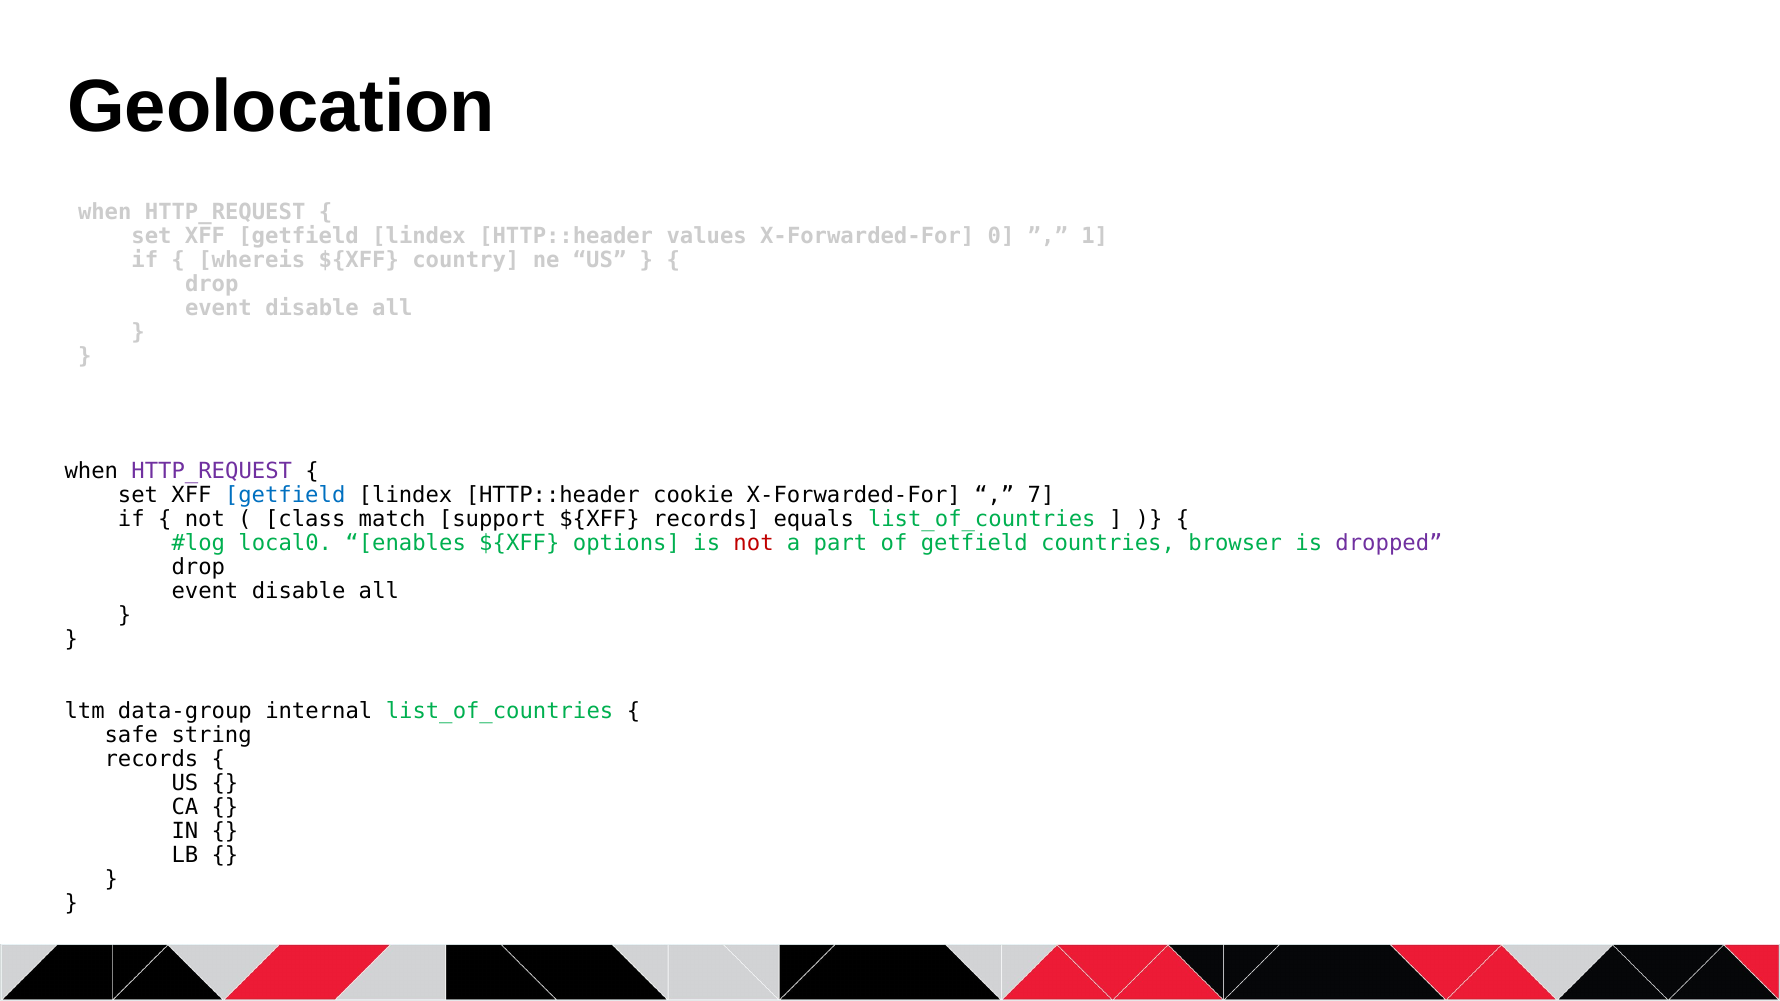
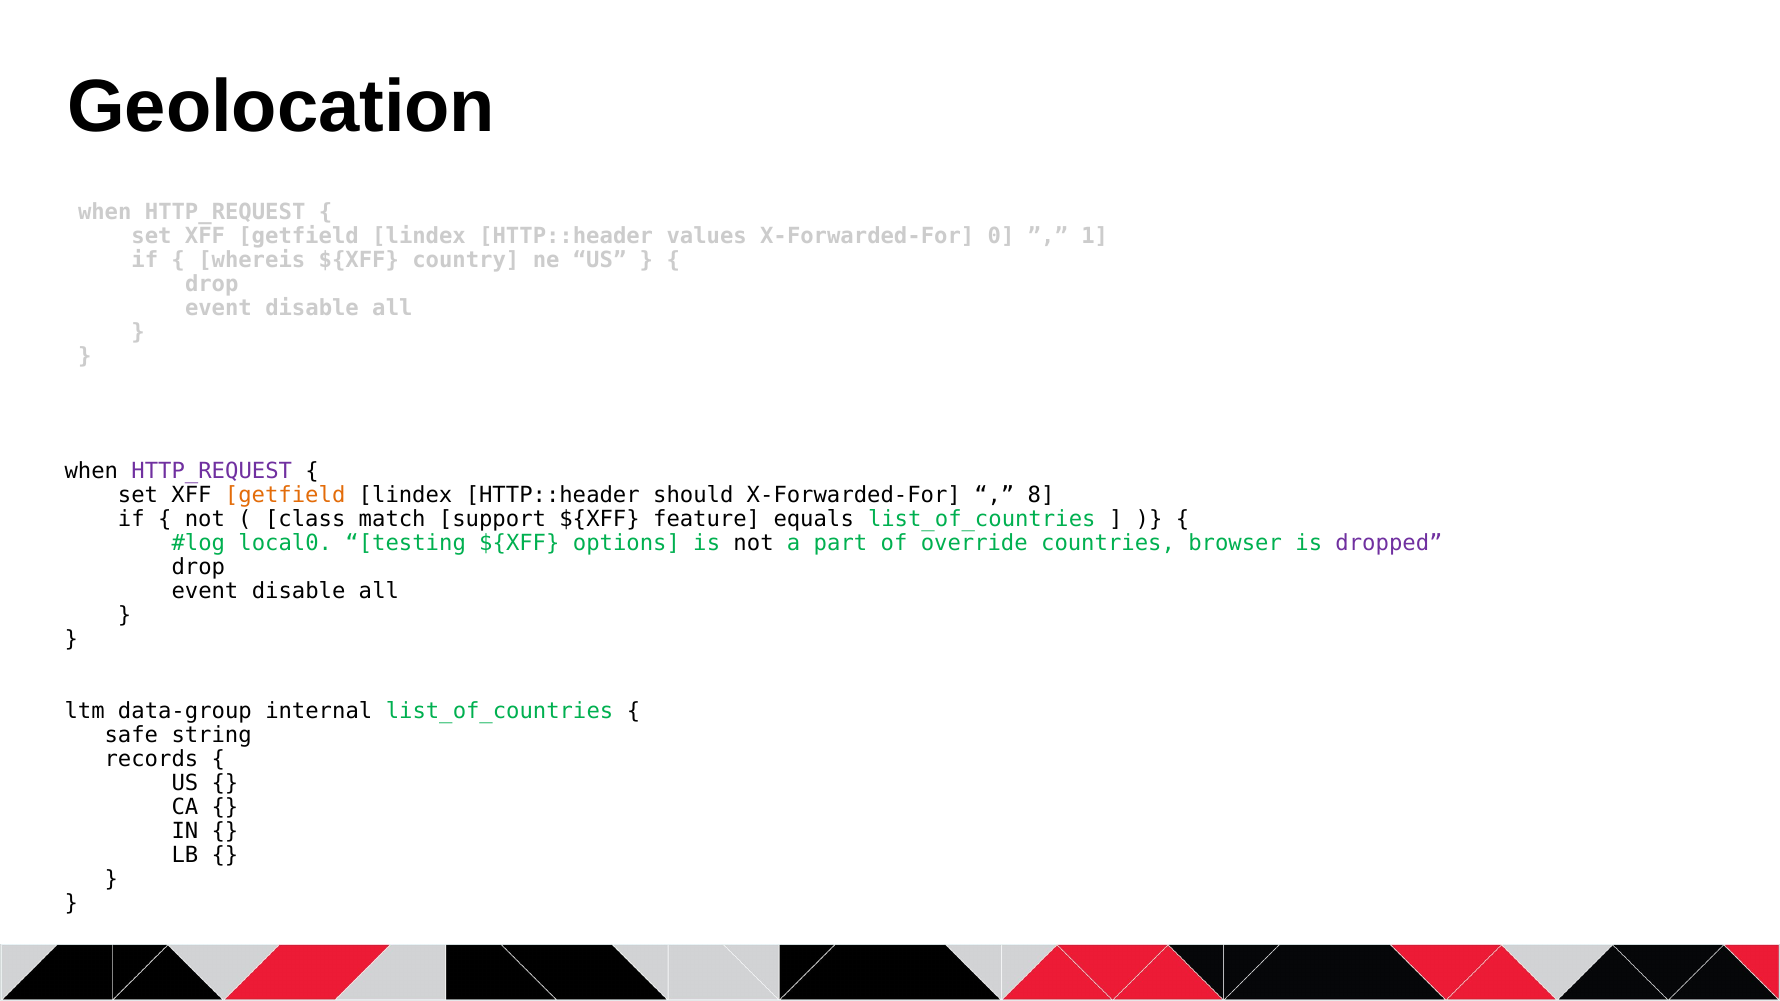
getfield at (285, 495) colour: blue -> orange
cookie: cookie -> should
7: 7 -> 8
${XFF records: records -> feature
enables: enables -> testing
not at (754, 543) colour: red -> black
of getfield: getfield -> override
